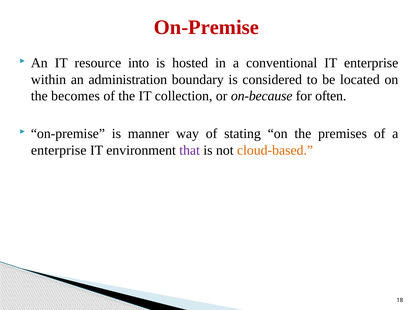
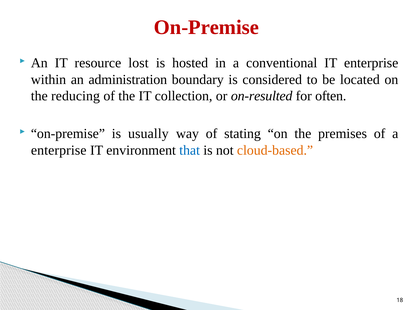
into: into -> lost
becomes: becomes -> reducing
on-because: on-because -> on-resulted
manner: manner -> usually
that colour: purple -> blue
